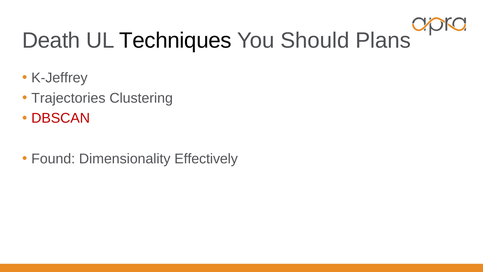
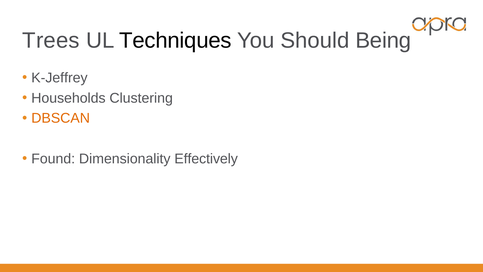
Death: Death -> Trees
Plans: Plans -> Being
Trajectories: Trajectories -> Households
DBSCAN colour: red -> orange
